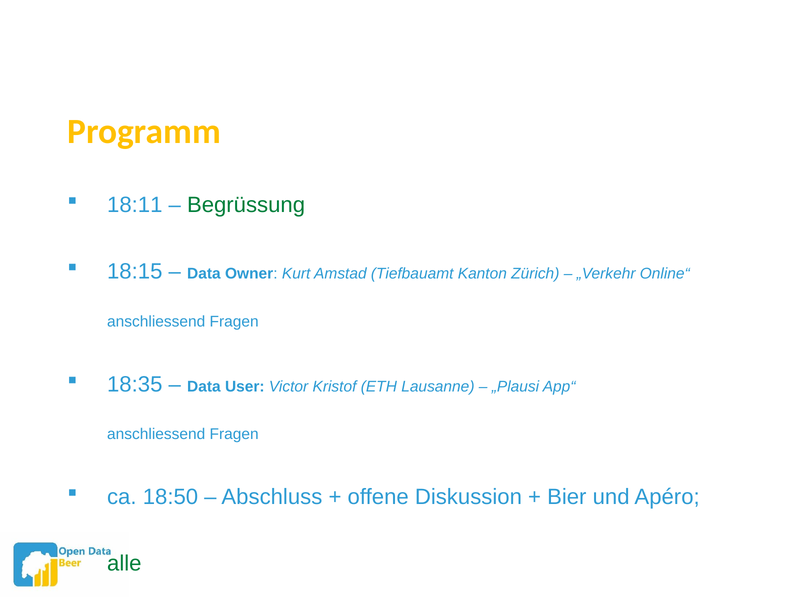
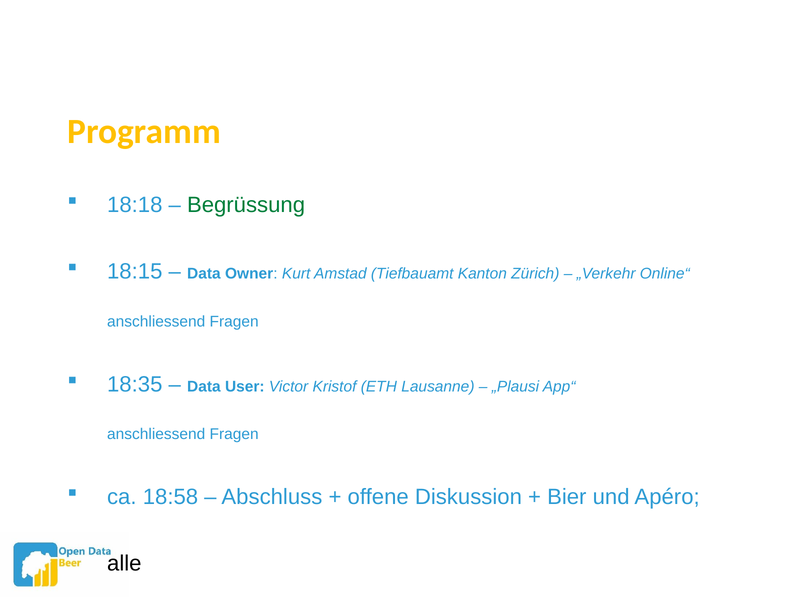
18:11: 18:11 -> 18:18
18:50: 18:50 -> 18:58
alle colour: green -> black
